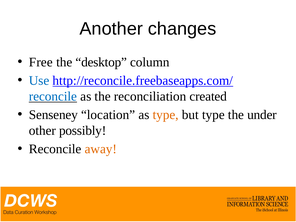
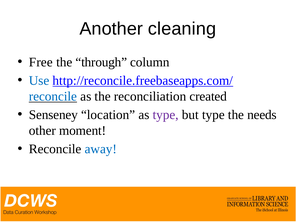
changes: changes -> cleaning
desktop: desktop -> through
type at (166, 115) colour: orange -> purple
under: under -> needs
possibly: possibly -> moment
away colour: orange -> blue
